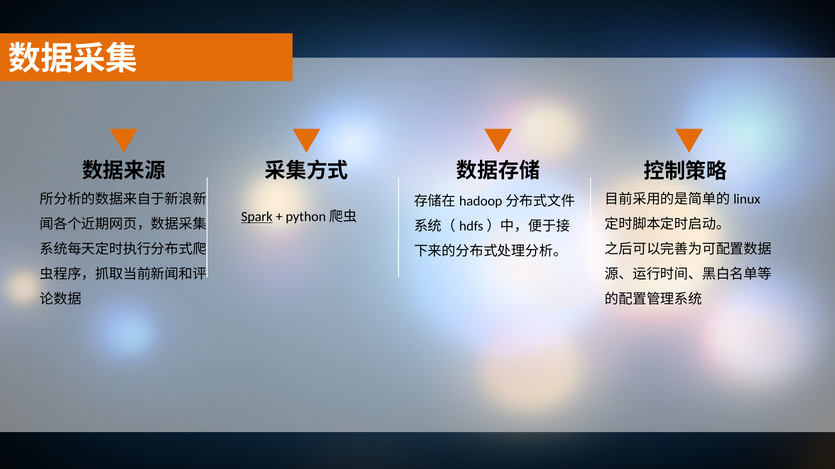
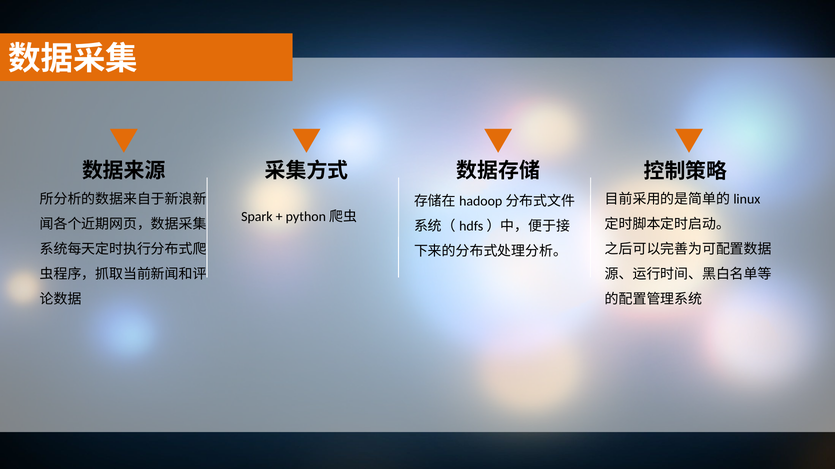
Spark underline: present -> none
